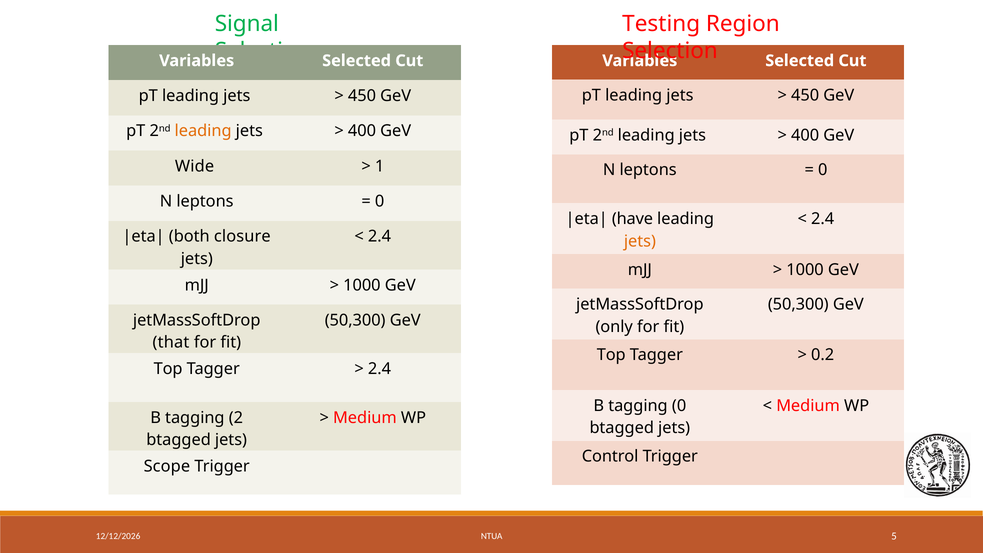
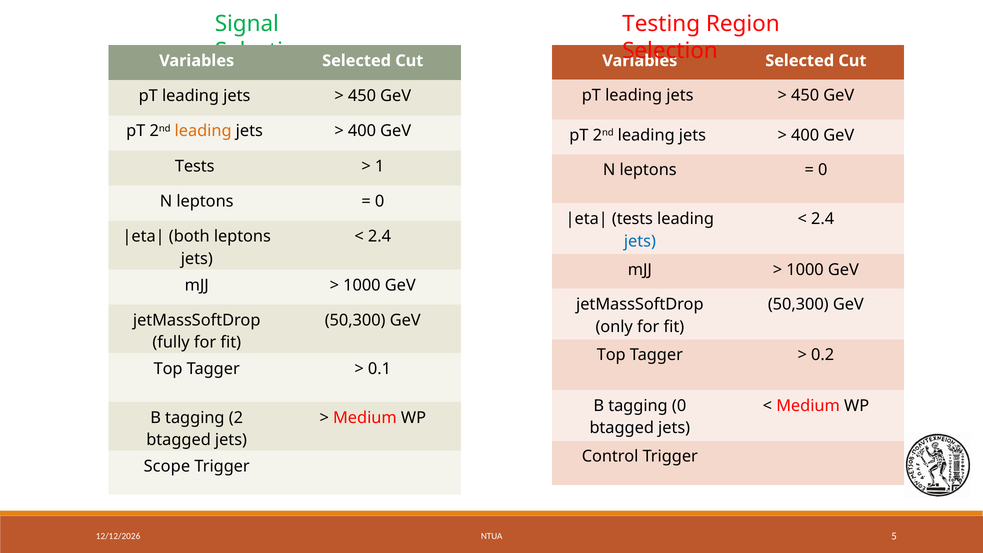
Wide at (195, 166): Wide -> Tests
have at (632, 219): have -> tests
both closure: closure -> leptons
jets at (640, 241) colour: orange -> blue
that: that -> fully
2.4 at (380, 369): 2.4 -> 0.1
